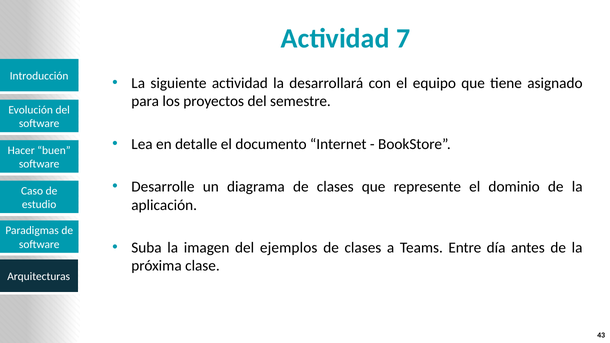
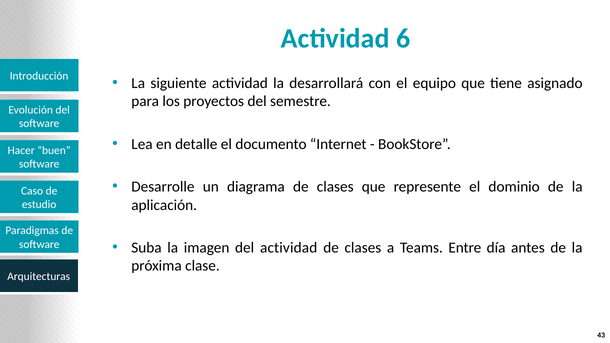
7: 7 -> 6
del ejemplos: ejemplos -> actividad
